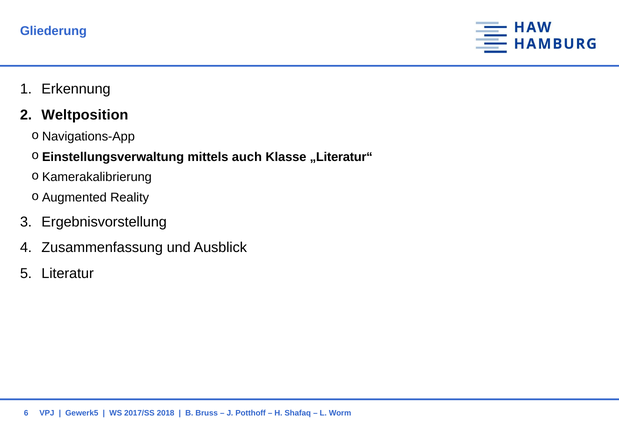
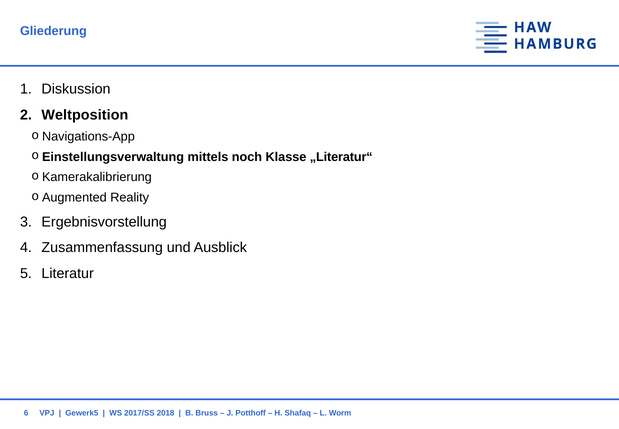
Erkennung: Erkennung -> Diskussion
auch: auch -> noch
